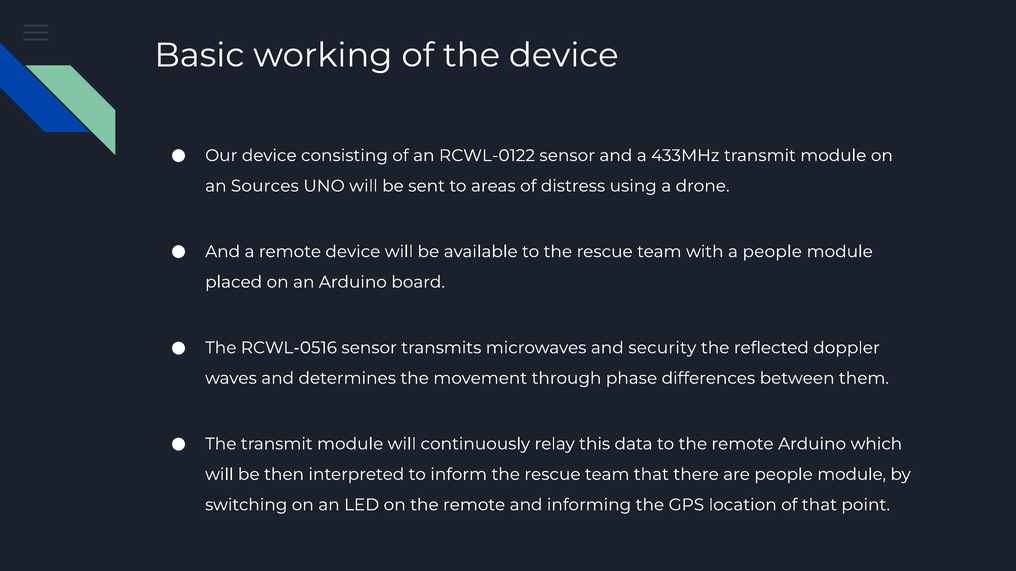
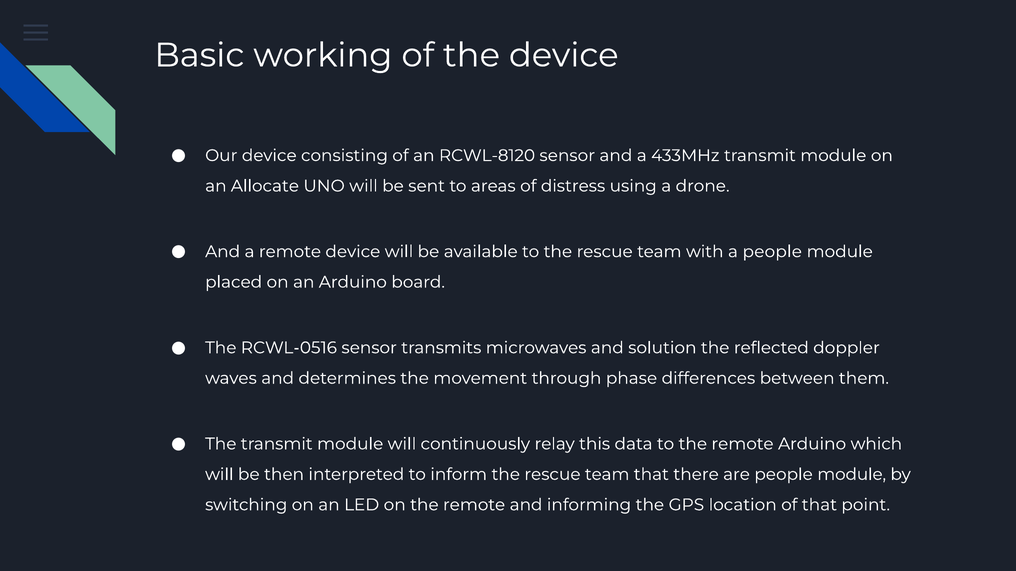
RCWL-0122: RCWL-0122 -> RCWL-8120
Sources: Sources -> Allocate
security: security -> solution
